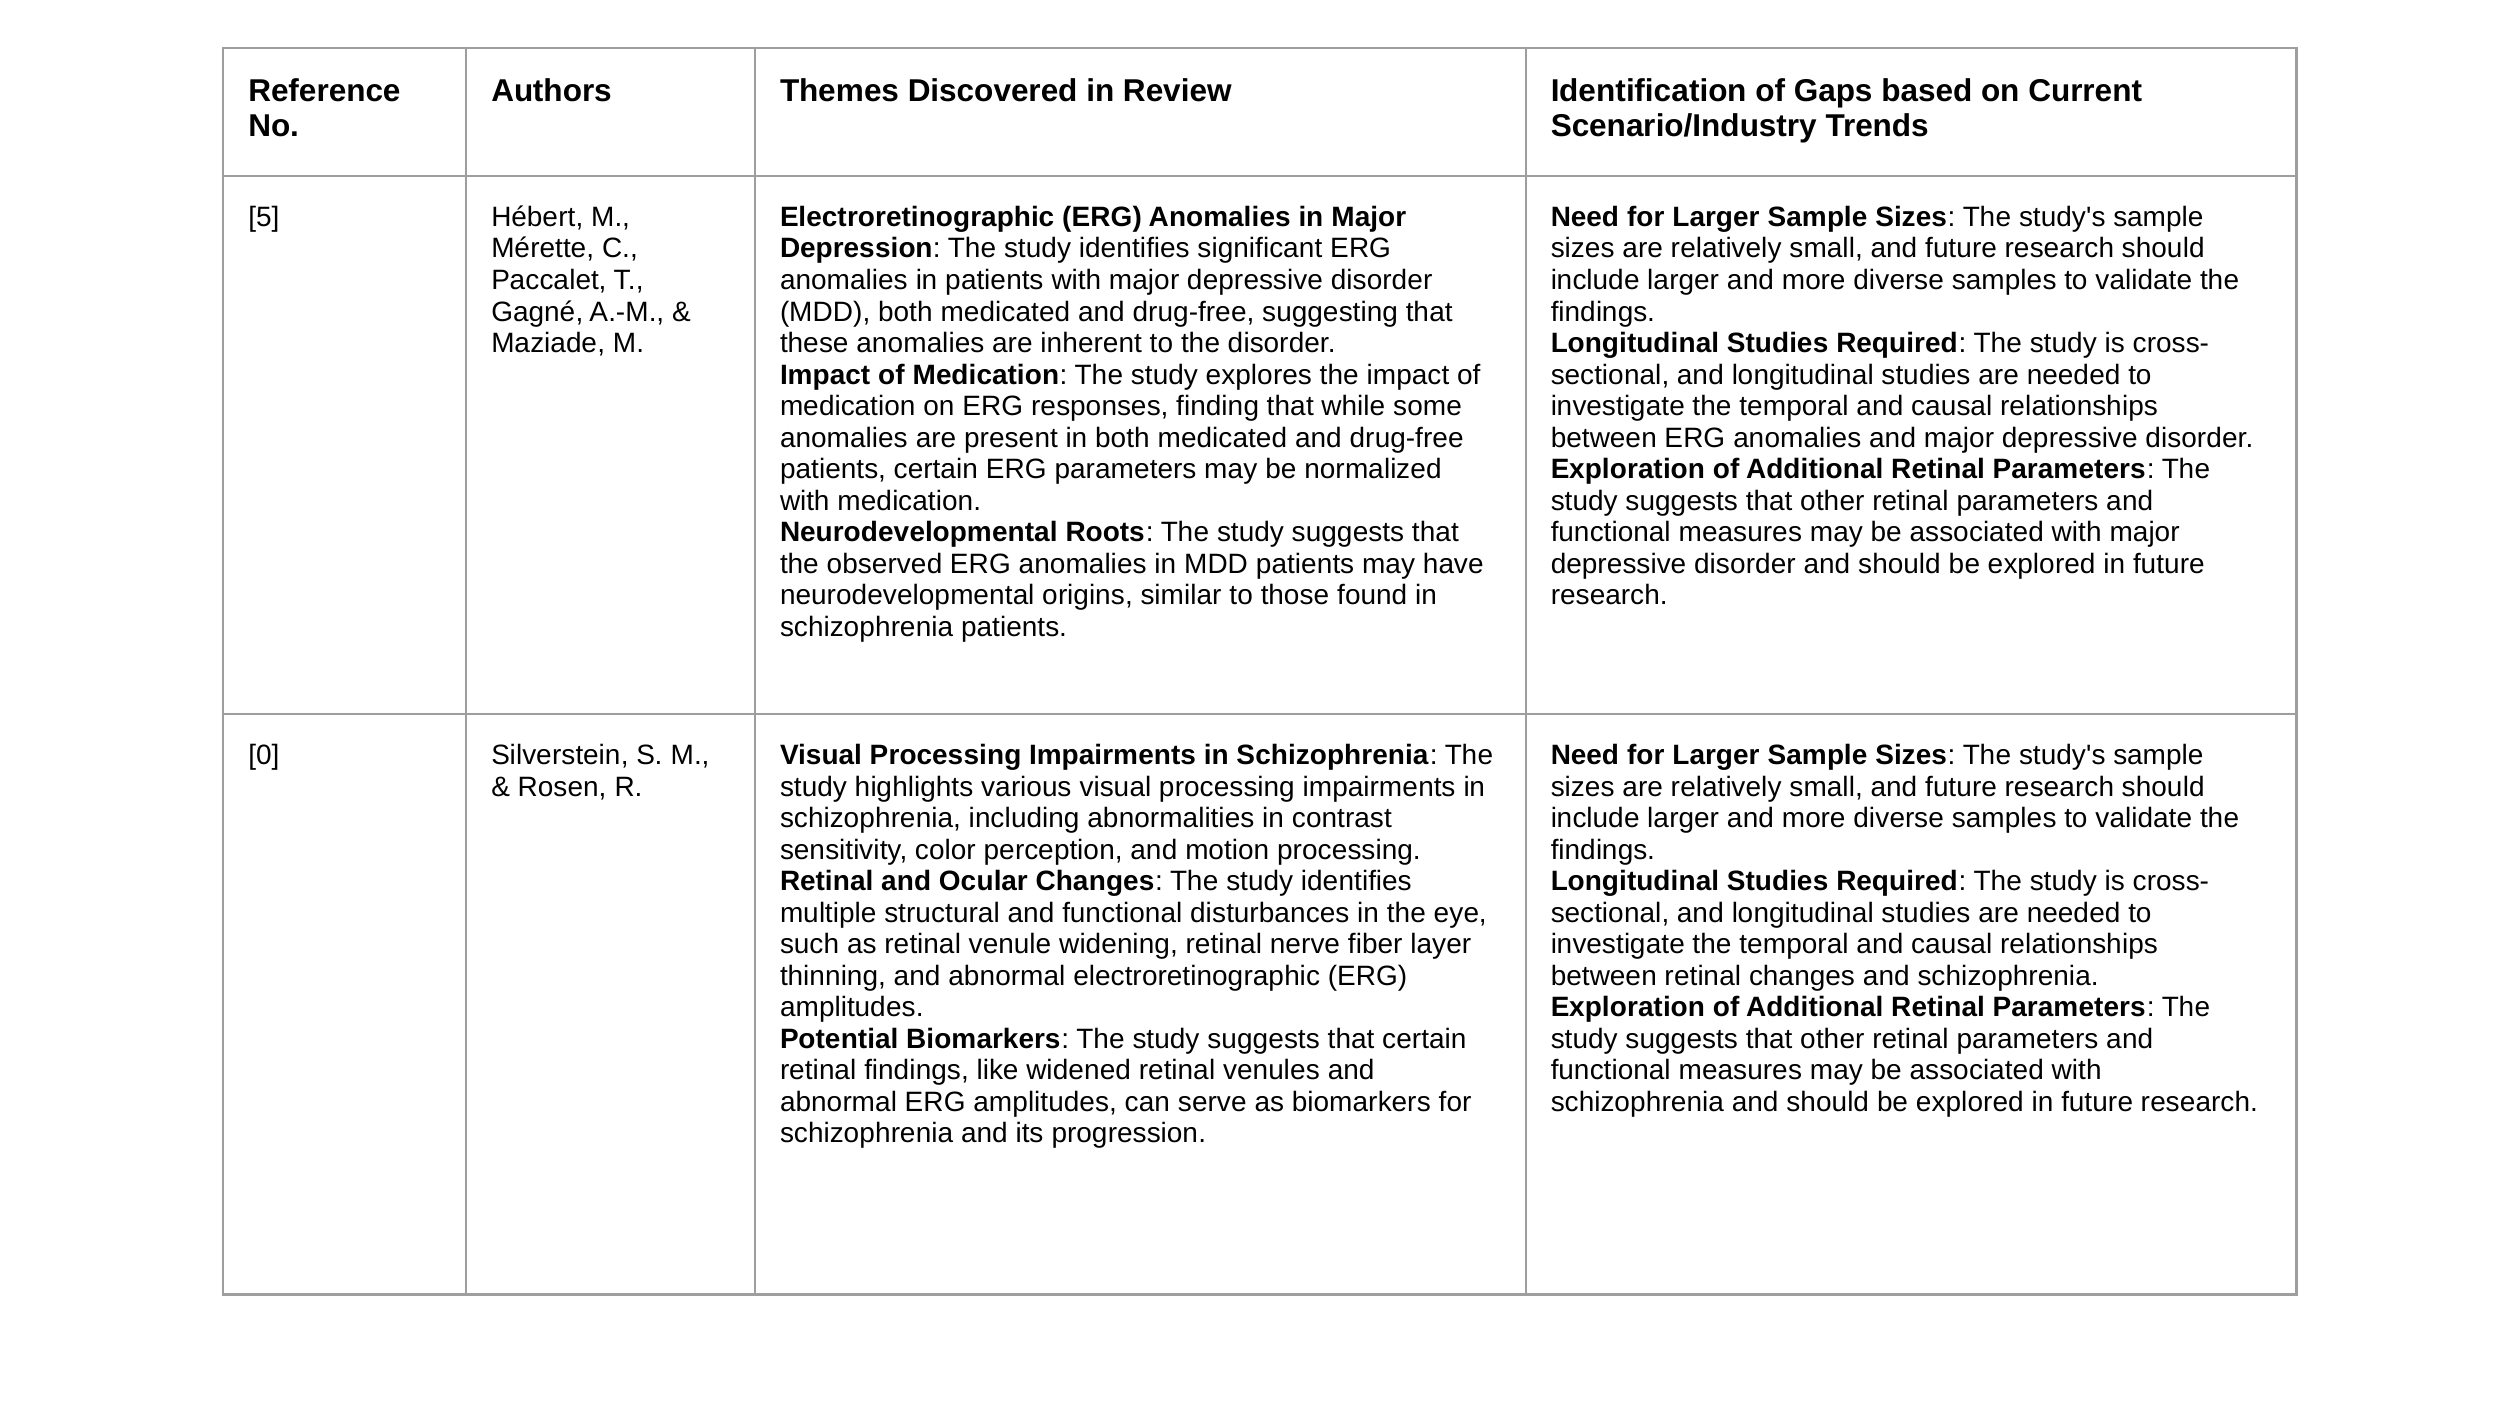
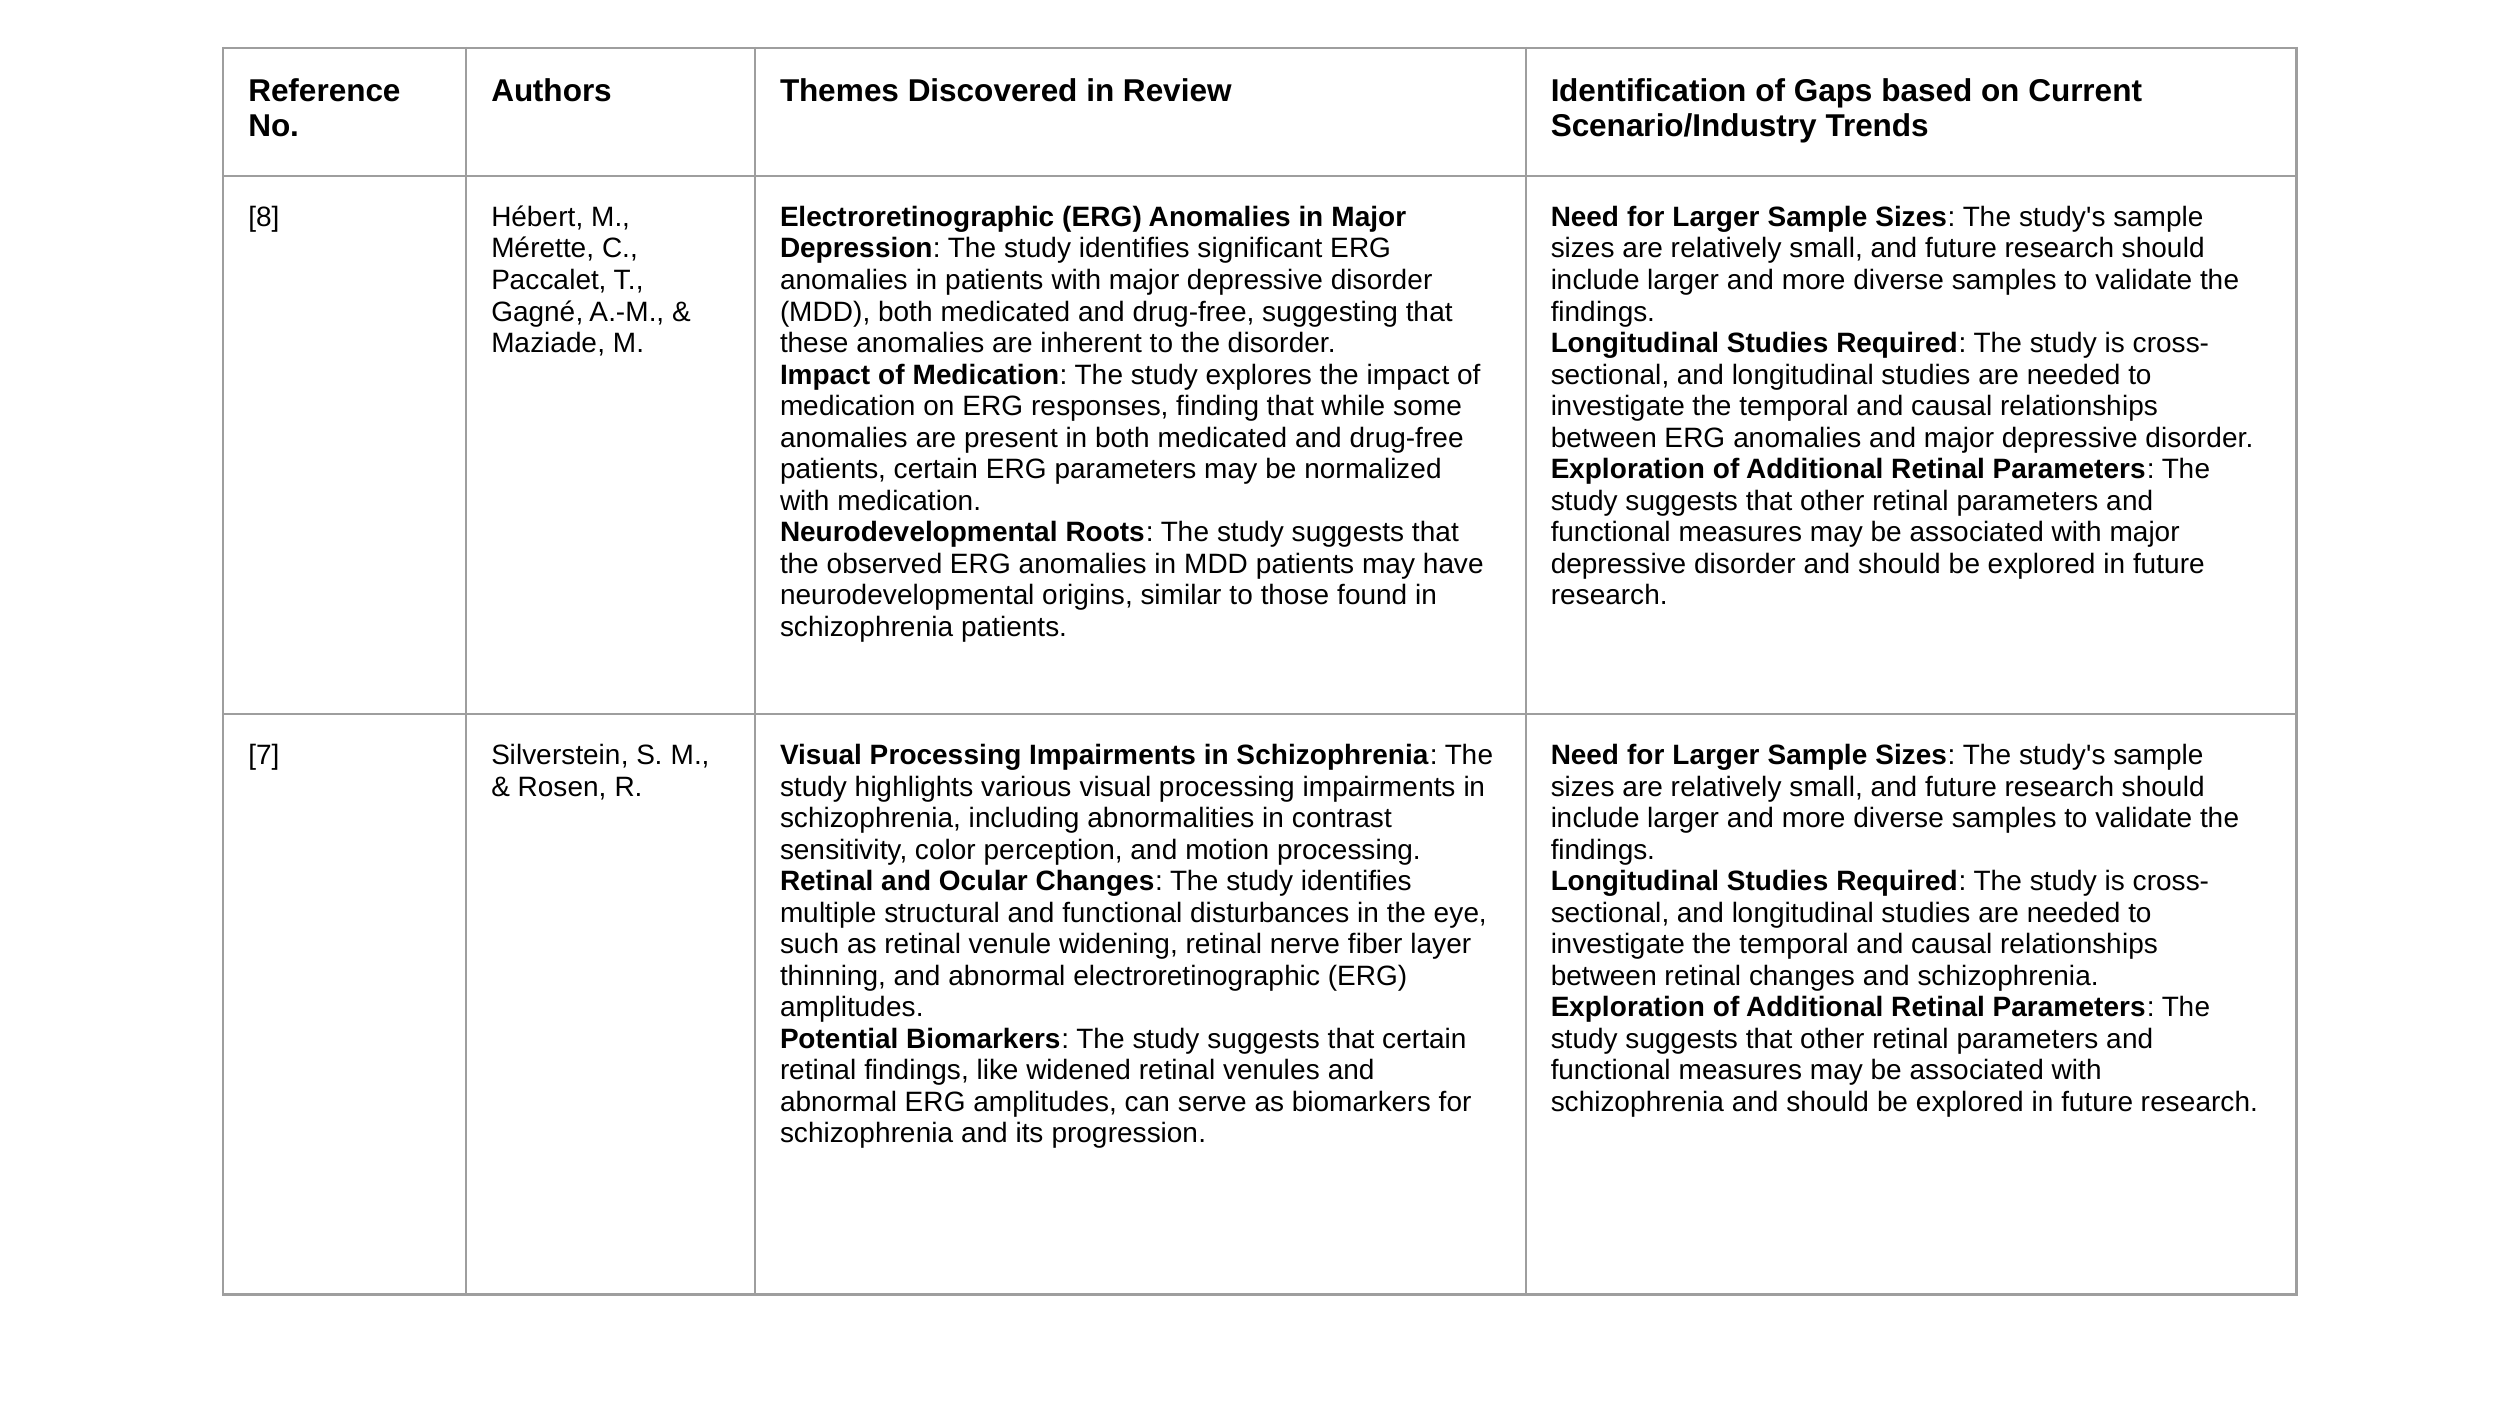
5: 5 -> 8
0: 0 -> 7
